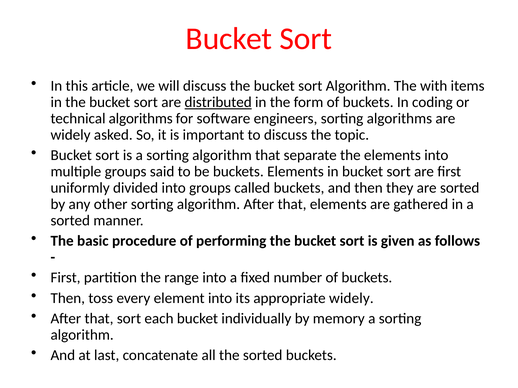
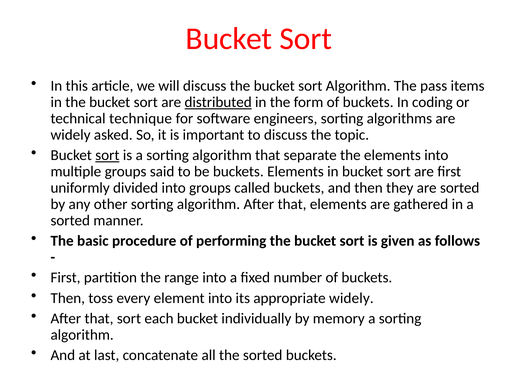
with: with -> pass
technical algorithms: algorithms -> technique
sort at (107, 155) underline: none -> present
